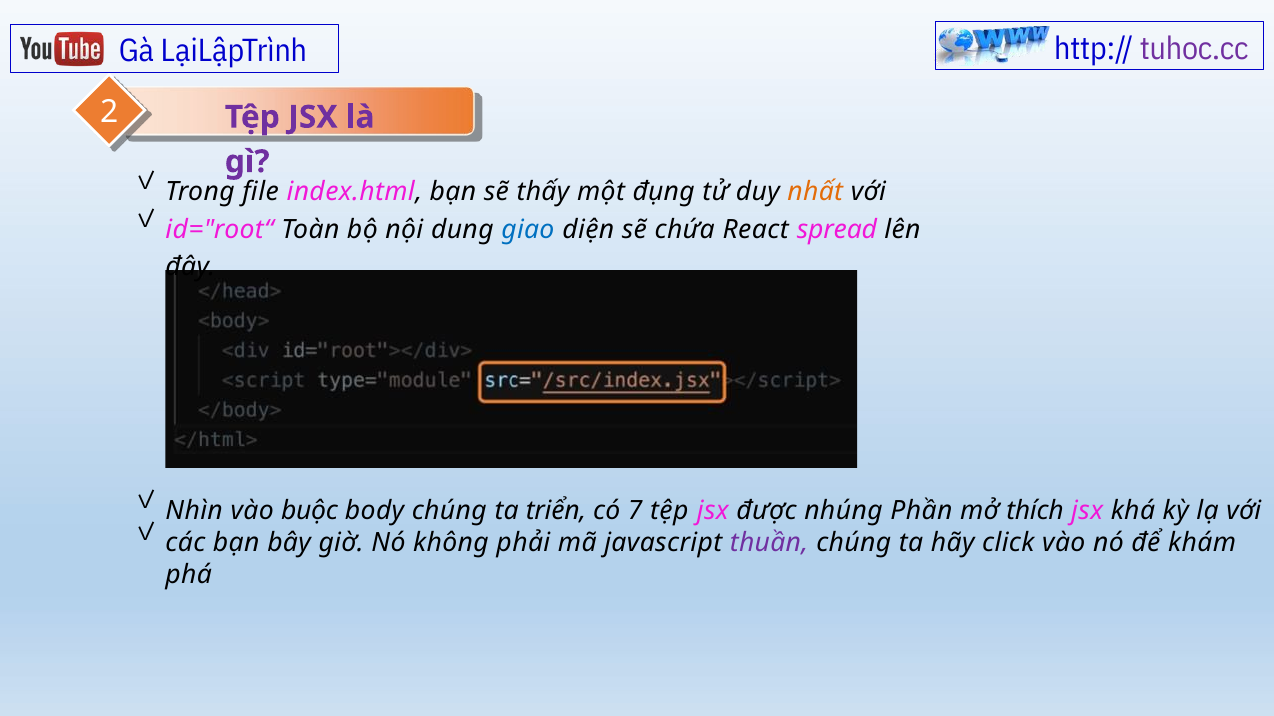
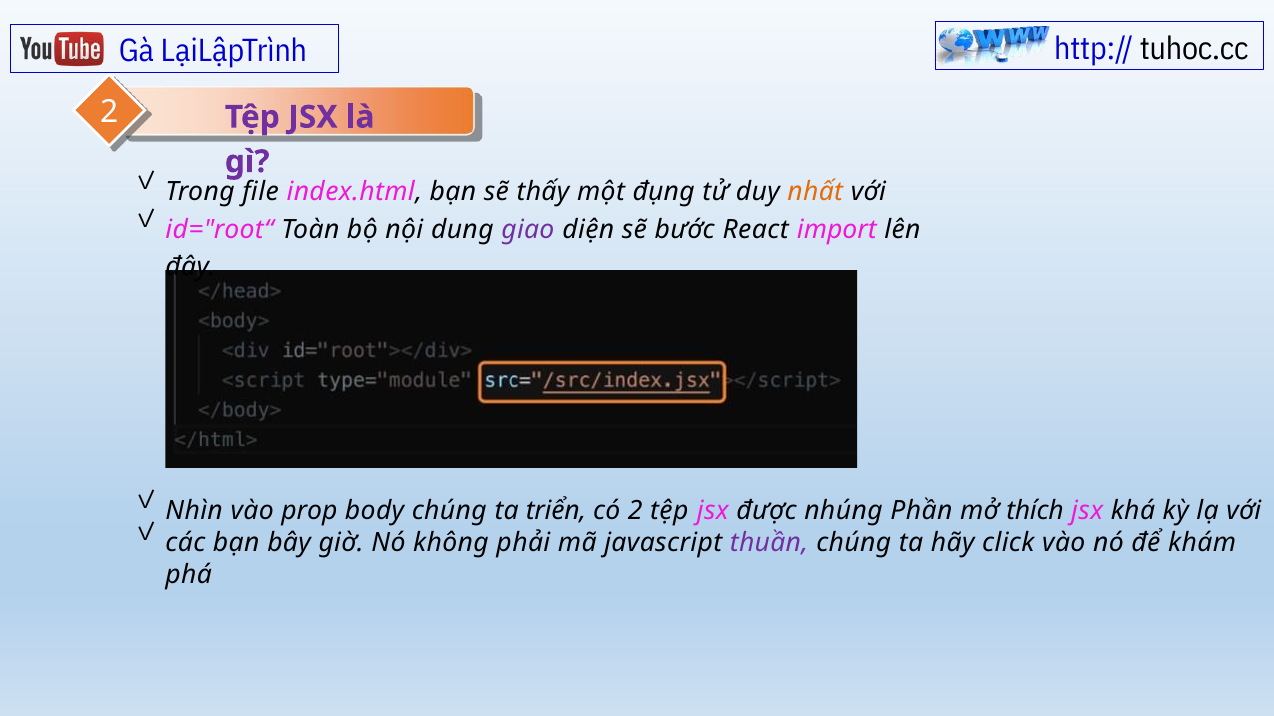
tuhoc.cc colour: purple -> black
giao colour: blue -> purple
chứa: chứa -> bước
spread: spread -> import
buộc: buộc -> prop
có 7: 7 -> 2
